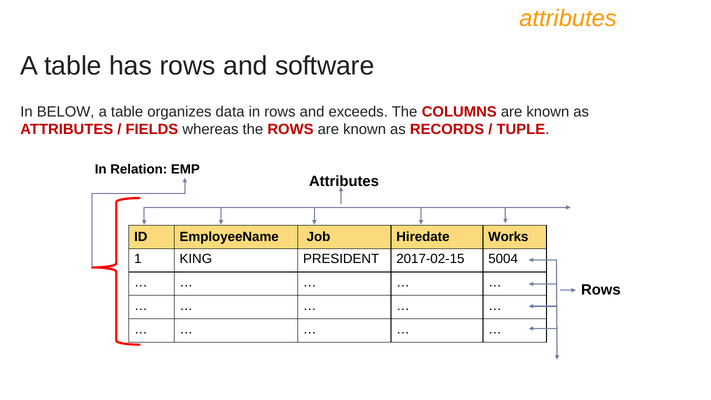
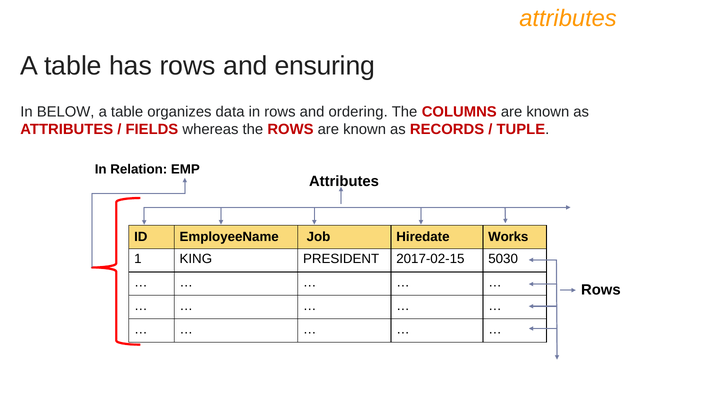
software: software -> ensuring
exceeds: exceeds -> ordering
5004: 5004 -> 5030
